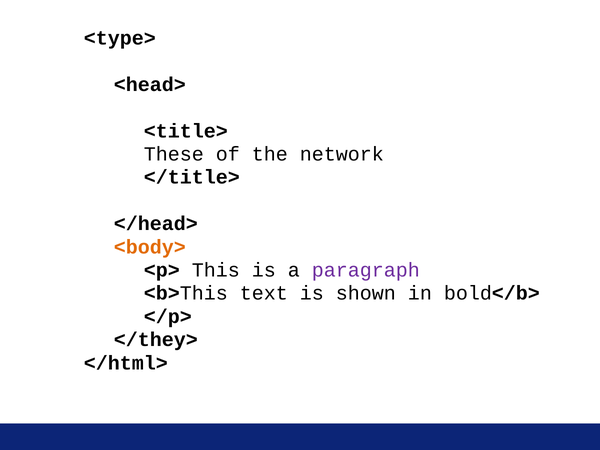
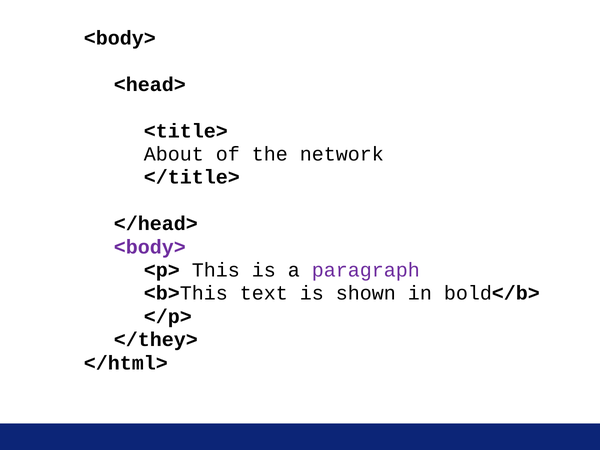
<type> at (120, 38): <type> -> <body>
These: These -> About
<body> at (150, 247) colour: orange -> purple
